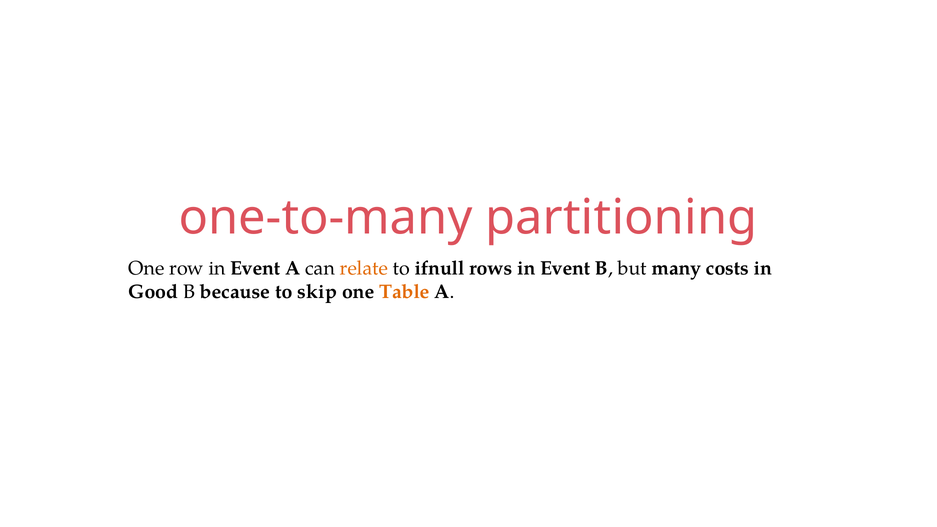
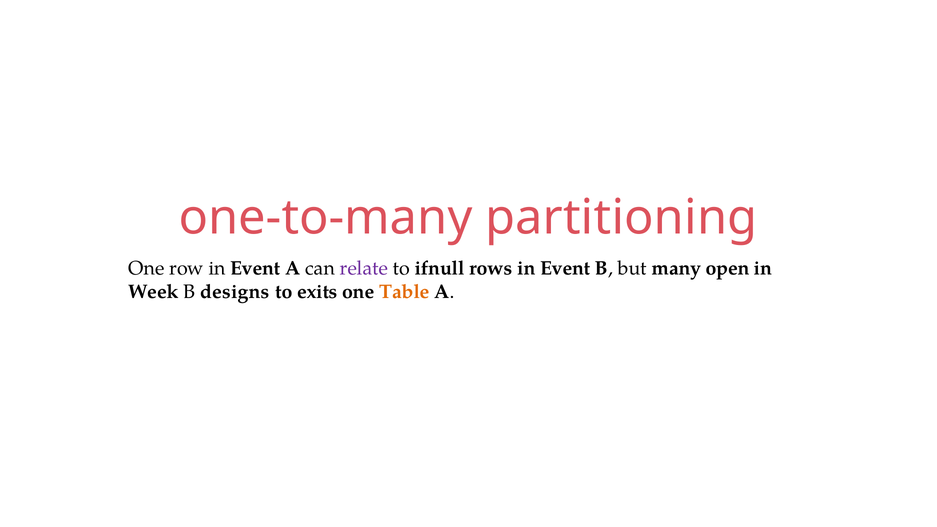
relate colour: orange -> purple
costs: costs -> open
Good: Good -> Week
because: because -> designs
skip: skip -> exits
